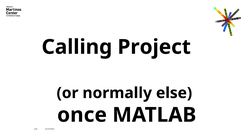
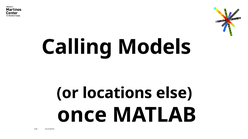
Project: Project -> Models
normally: normally -> locations
